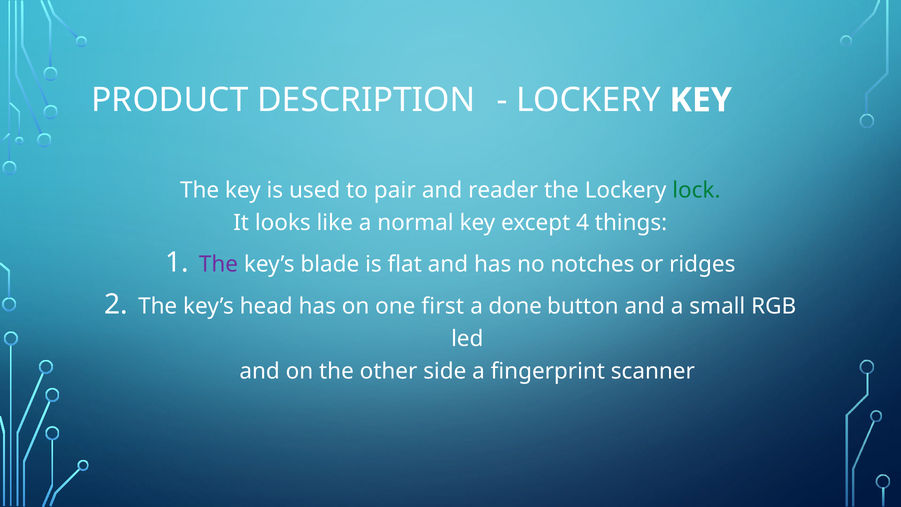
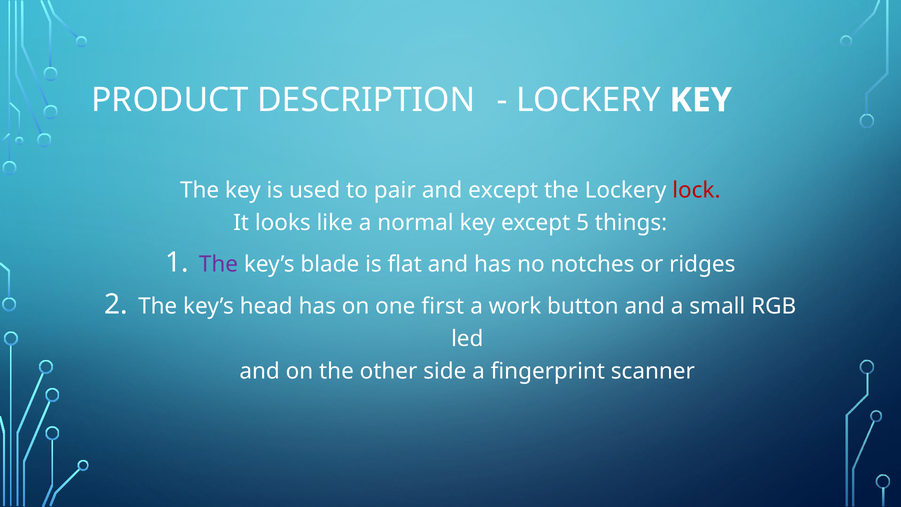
and reader: reader -> except
lock colour: green -> red
4: 4 -> 5
done: done -> work
